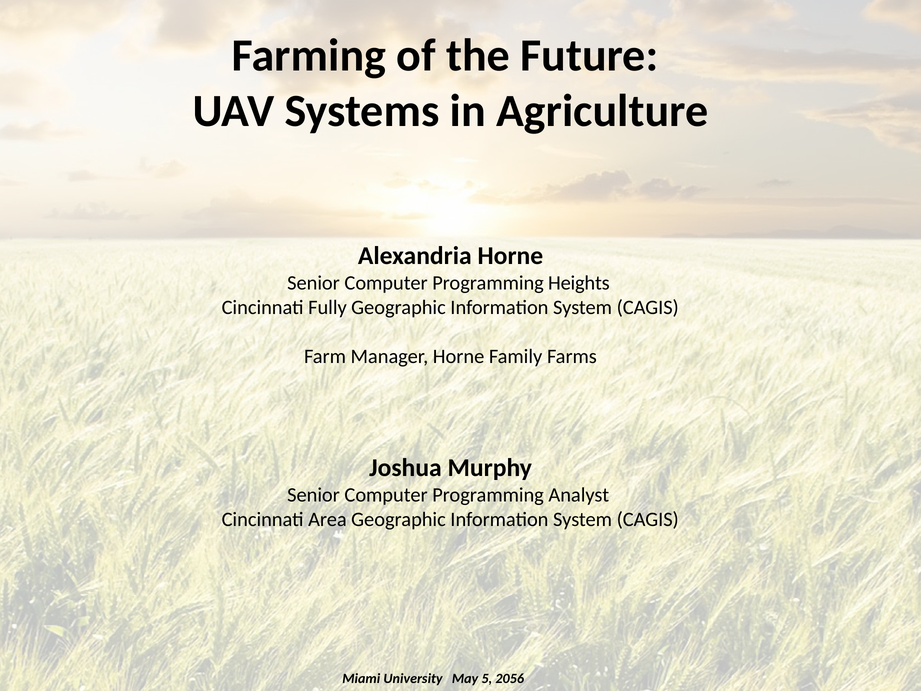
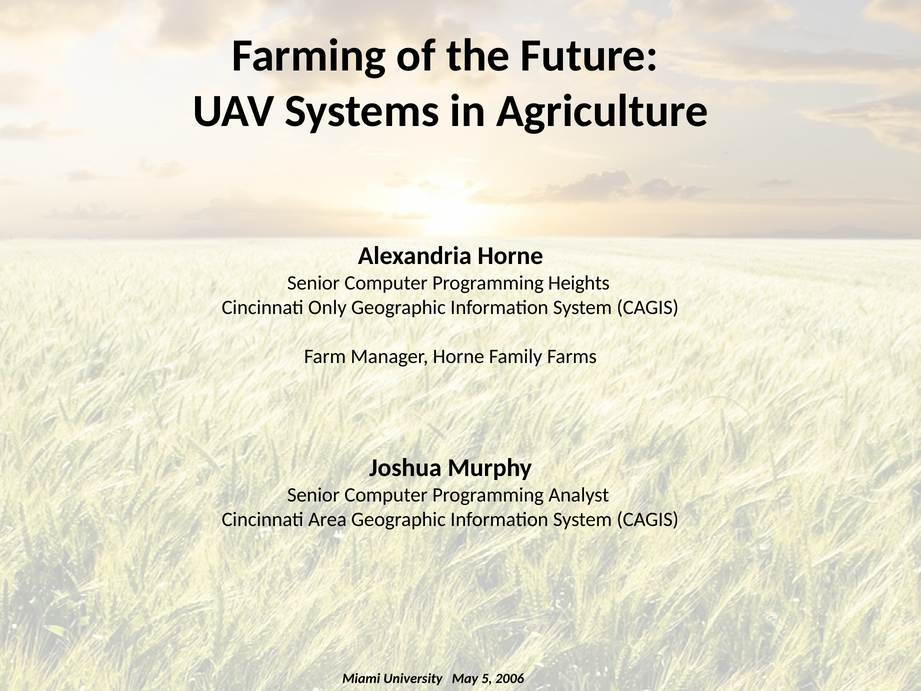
Fully: Fully -> Only
2056: 2056 -> 2006
